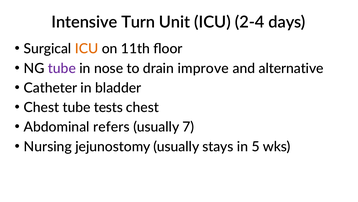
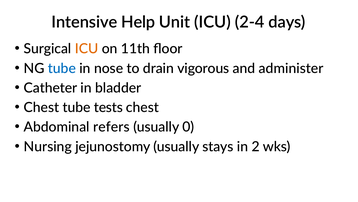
Turn: Turn -> Help
tube at (62, 68) colour: purple -> blue
improve: improve -> vigorous
alternative: alternative -> administer
7: 7 -> 0
5: 5 -> 2
